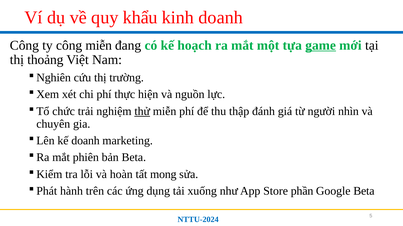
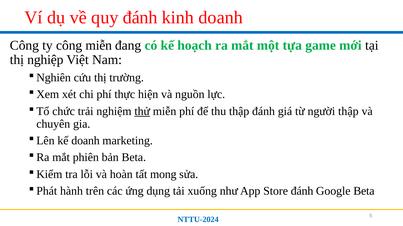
quy khẩu: khẩu -> đánh
game underline: present -> none
thoảng: thoảng -> nghiệp
người nhìn: nhìn -> thập
Store phần: phần -> đánh
